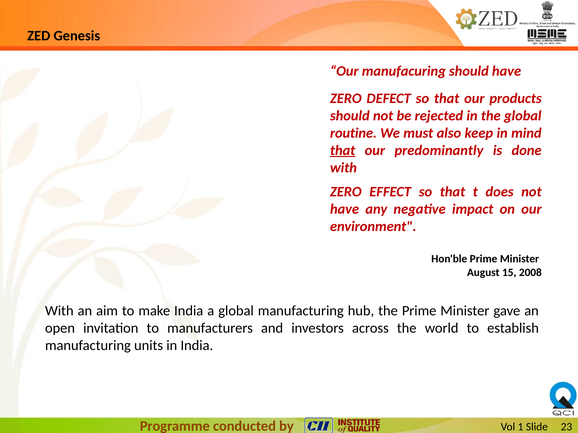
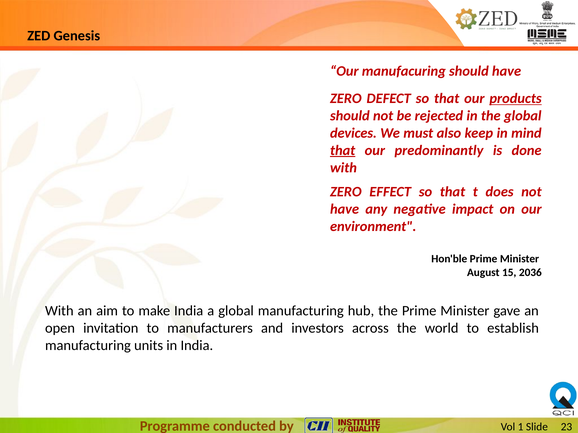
products underline: none -> present
routine: routine -> devices
2008: 2008 -> 2036
